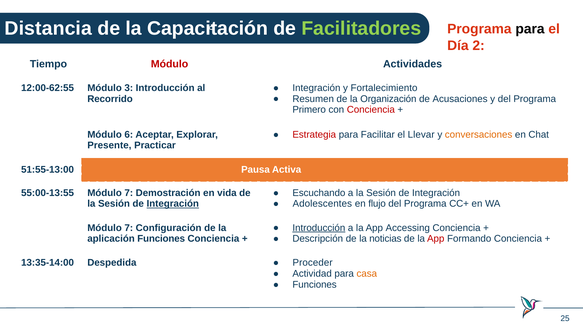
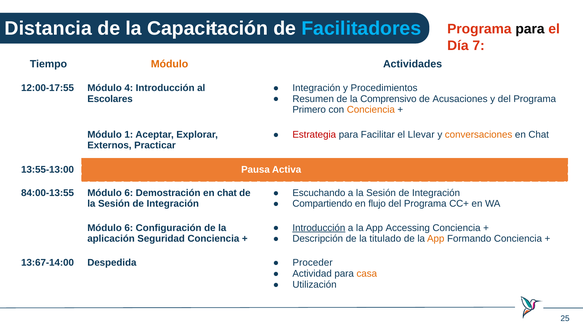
Facilitadores colour: light green -> light blue
2: 2 -> 7
Módulo at (170, 64) colour: red -> orange
Fortalecimiento: Fortalecimiento -> Procedimientos
12:00-62:55: 12:00-62:55 -> 12:00-17:55
3: 3 -> 4
Recorrido: Recorrido -> Escolares
Organización: Organización -> Comprensivo
Conciencia at (371, 110) colour: red -> orange
6: 6 -> 1
Presente: Presente -> Externos
51:55-13:00: 51:55-13:00 -> 13:55-13:00
55:00-13:55: 55:00-13:55 -> 84:00-13:55
7 at (129, 193): 7 -> 6
Demostración en vida: vida -> chat
Adolescentes: Adolescentes -> Compartiendo
Integración at (173, 204) underline: present -> none
7 at (129, 228): 7 -> 6
aplicación Funciones: Funciones -> Seguridad
noticias: noticias -> titulado
App at (436, 239) colour: red -> orange
13:35-14:00: 13:35-14:00 -> 13:67-14:00
Funciones at (315, 284): Funciones -> Utilización
